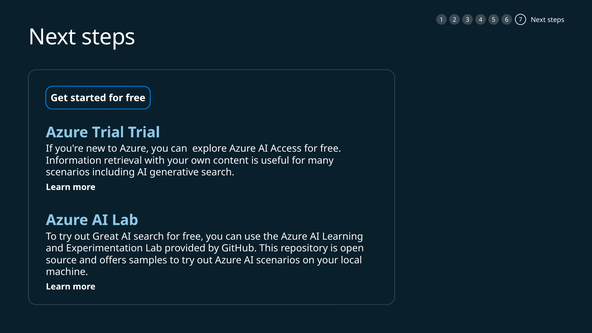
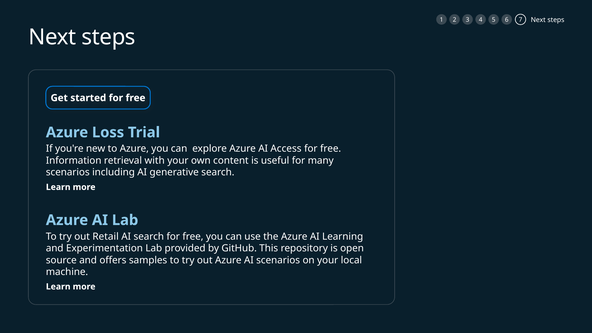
Azure Trial: Trial -> Loss
Great: Great -> Retail
